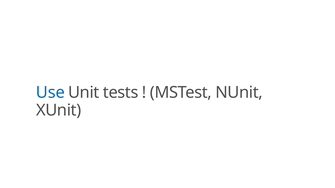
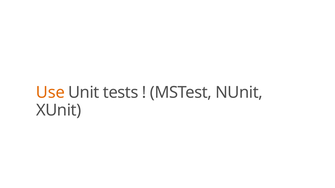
Use colour: blue -> orange
